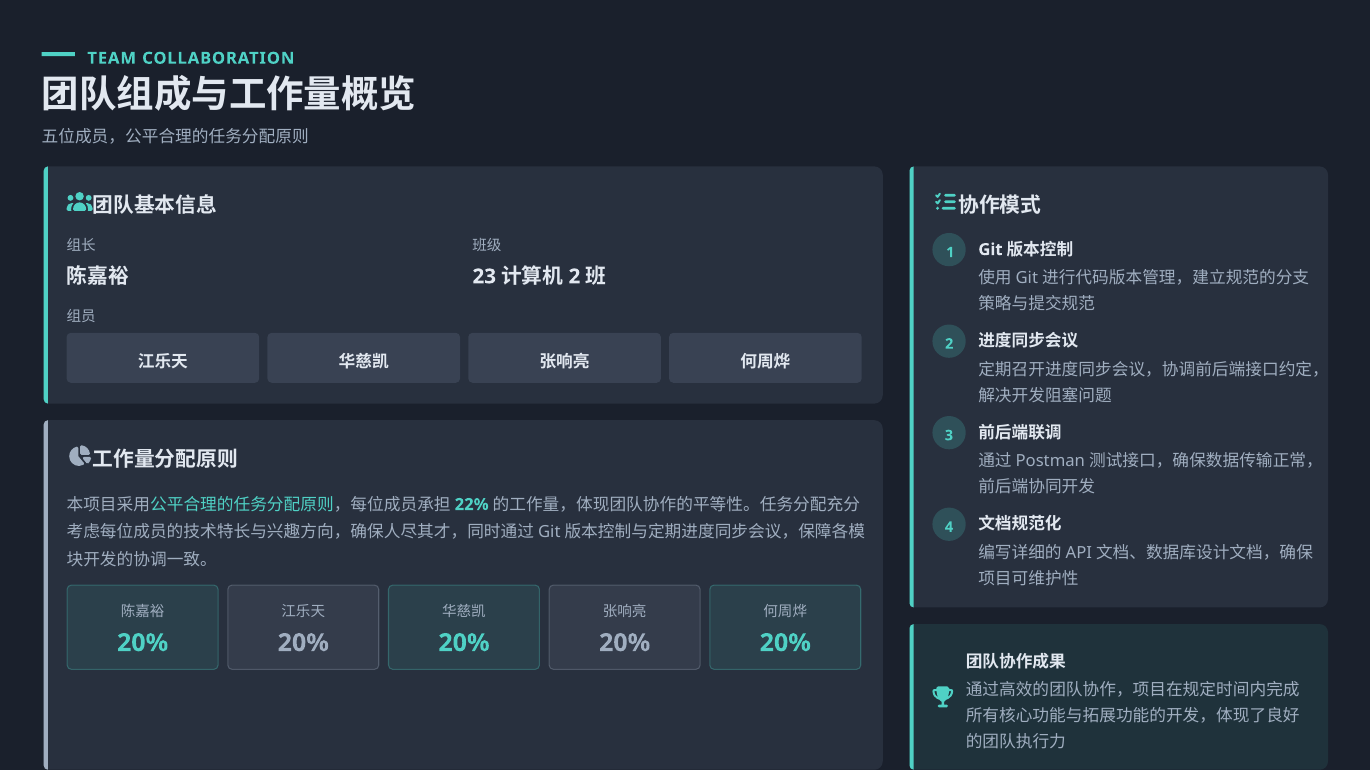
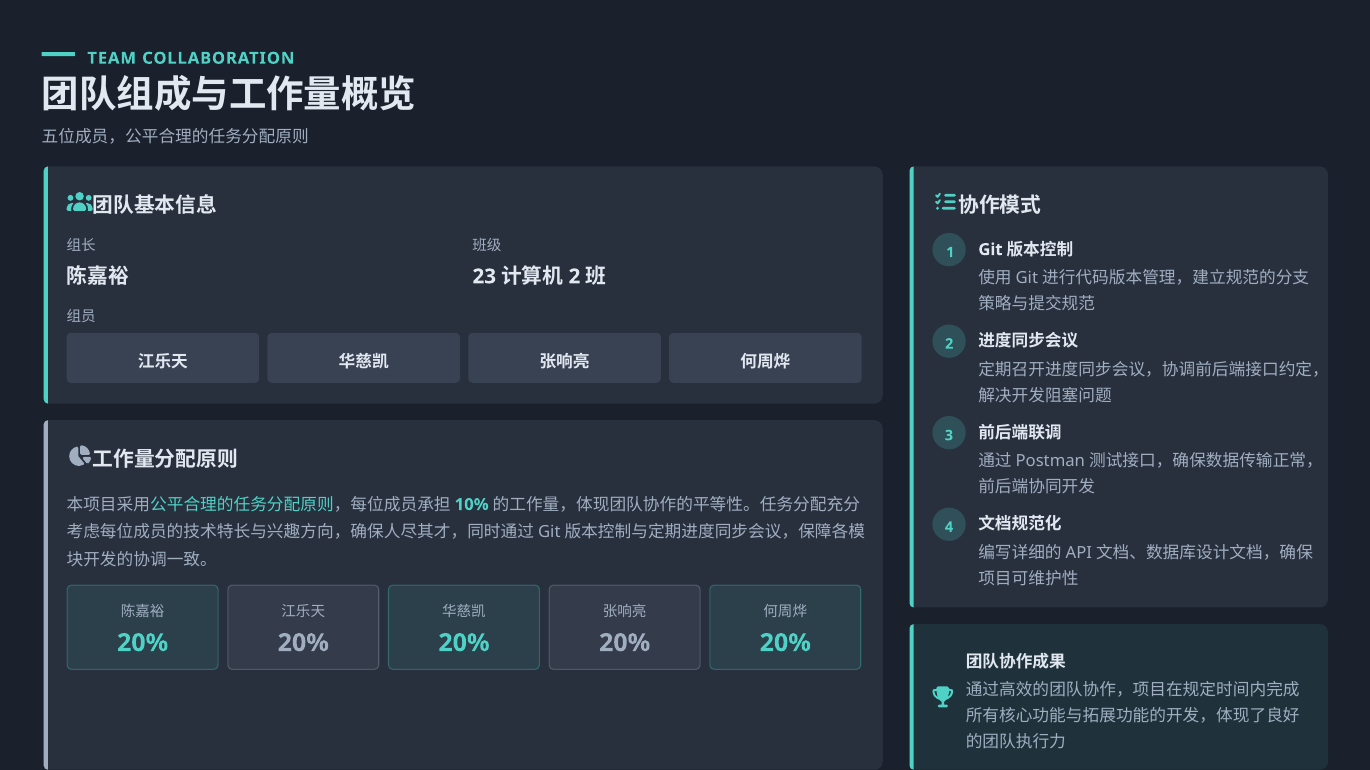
22%: 22% -> 10%
